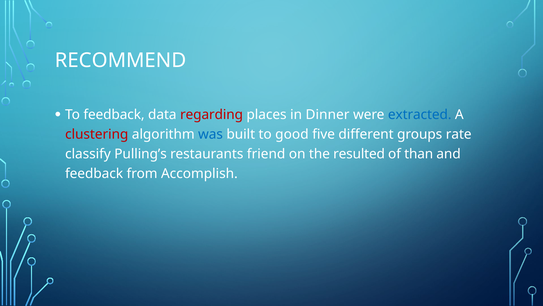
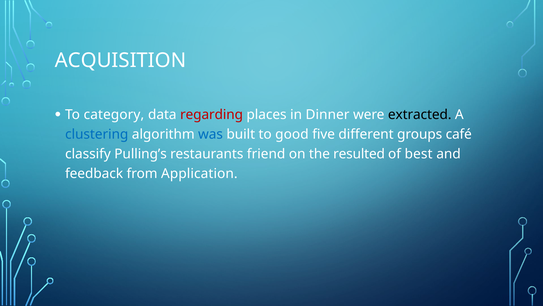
RECOMMEND: RECOMMEND -> ACQUISITION
To feedback: feedback -> category
extracted colour: blue -> black
clustering colour: red -> blue
rate: rate -> café
than: than -> best
Accomplish: Accomplish -> Application
